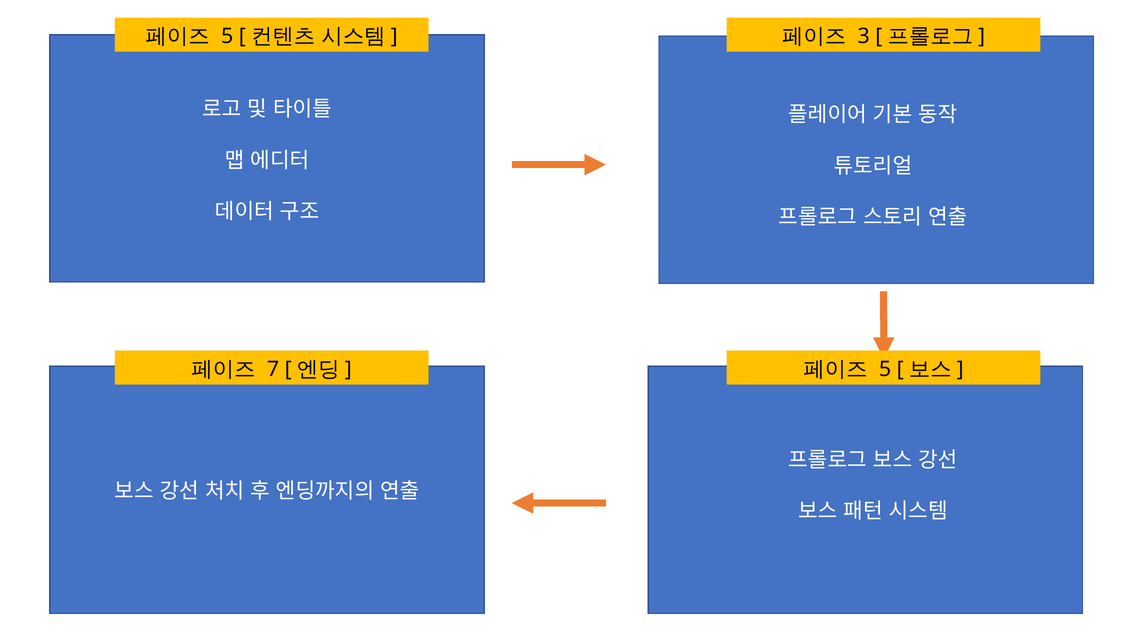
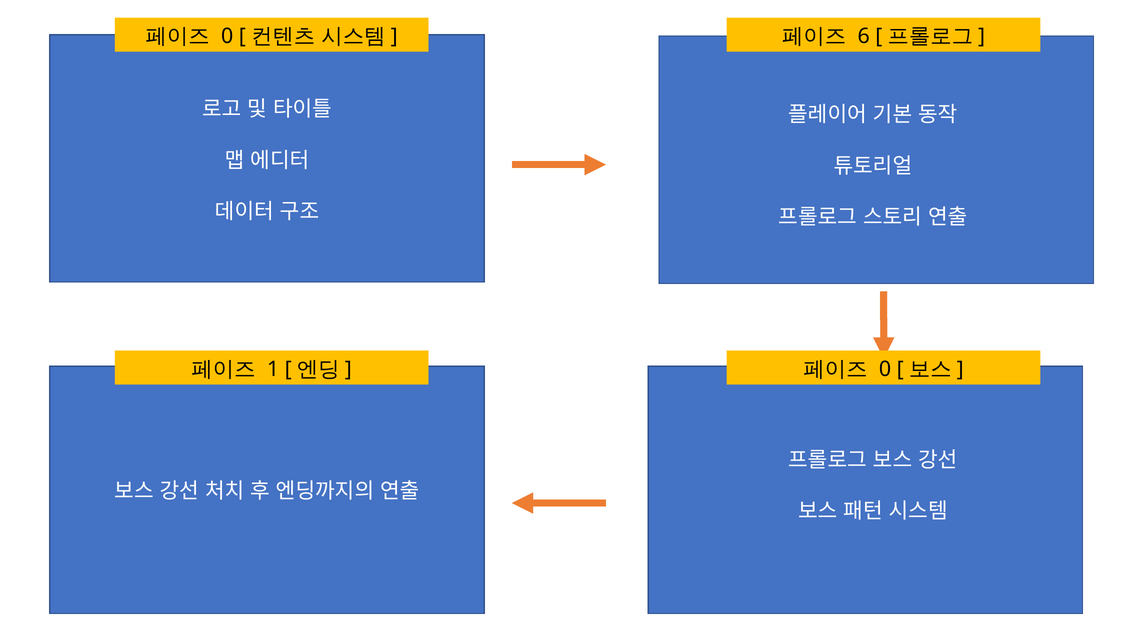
5 at (227, 36): 5 -> 0
3: 3 -> 6
7: 7 -> 1
5 at (885, 369): 5 -> 0
